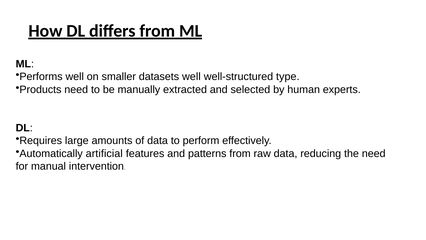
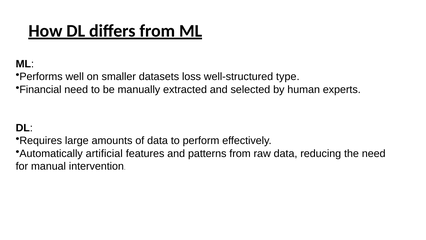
datasets well: well -> loss
Products: Products -> Financial
